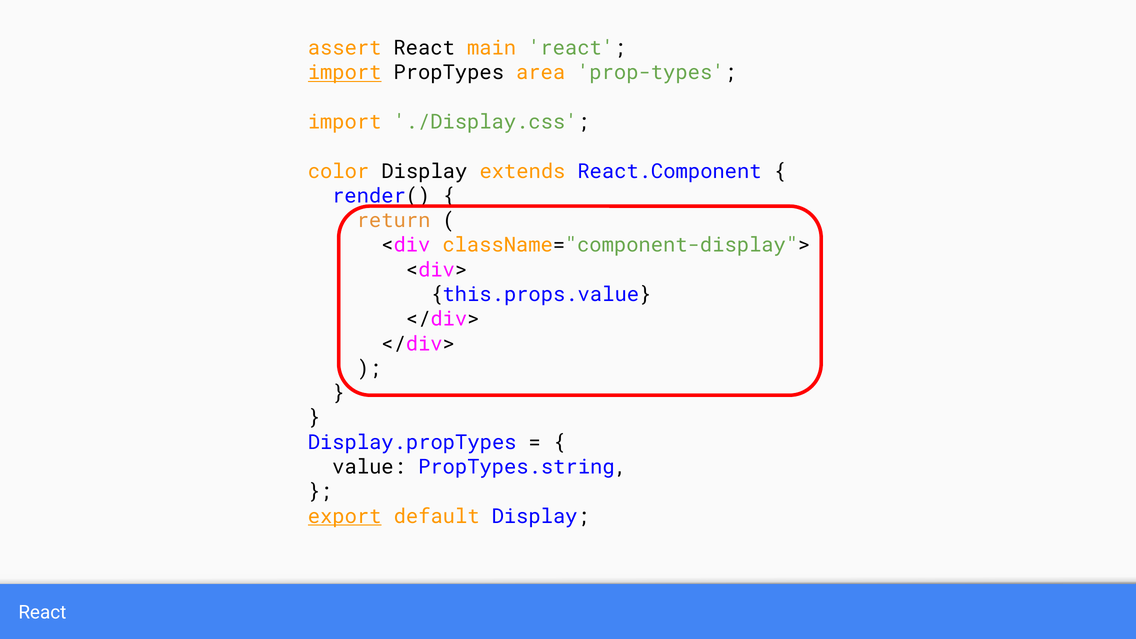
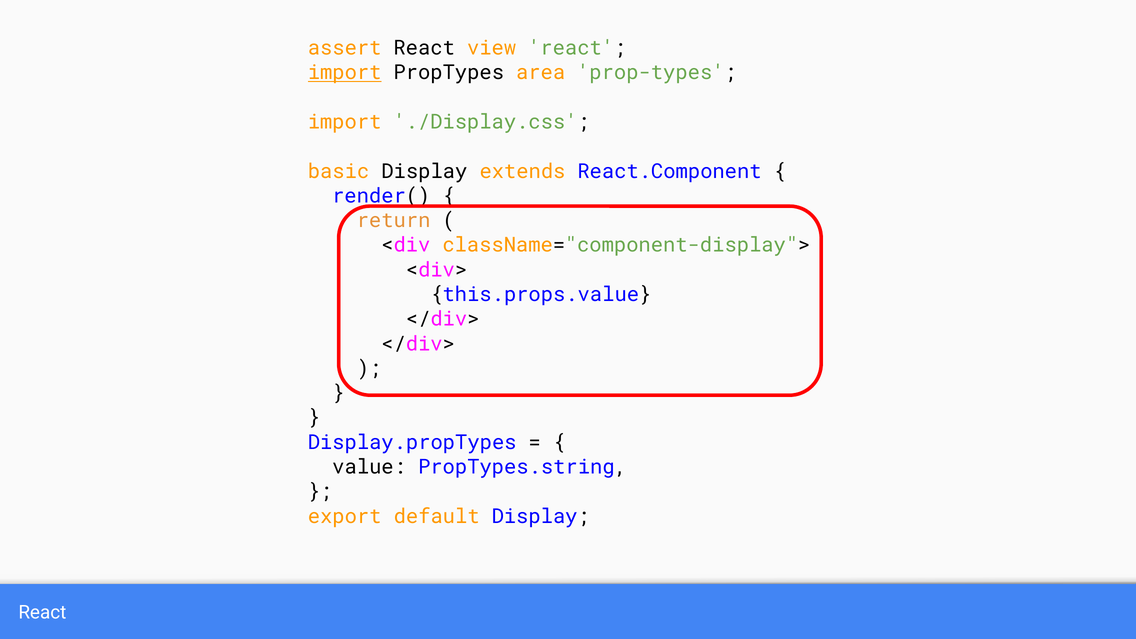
main: main -> view
color: color -> basic
export underline: present -> none
